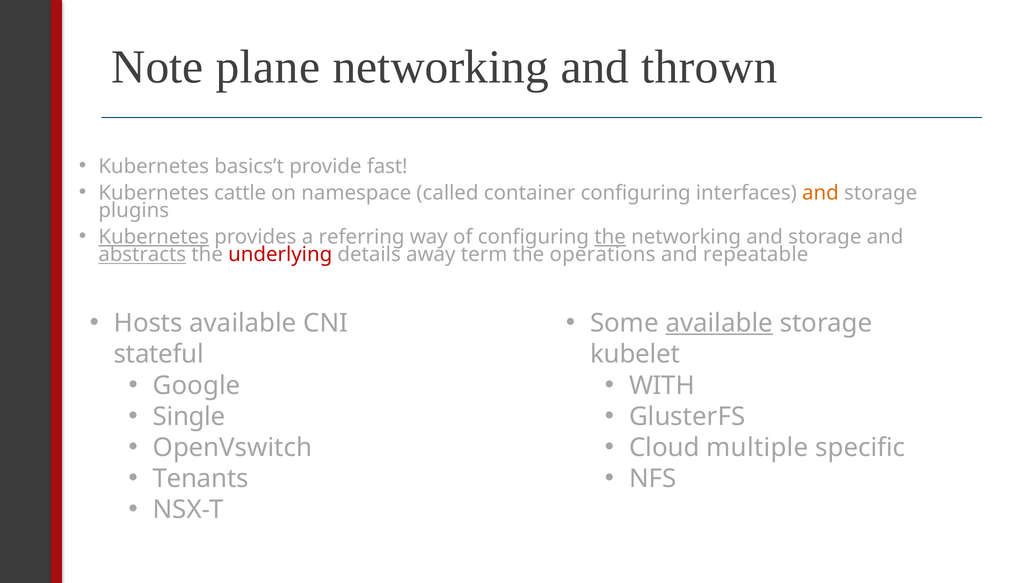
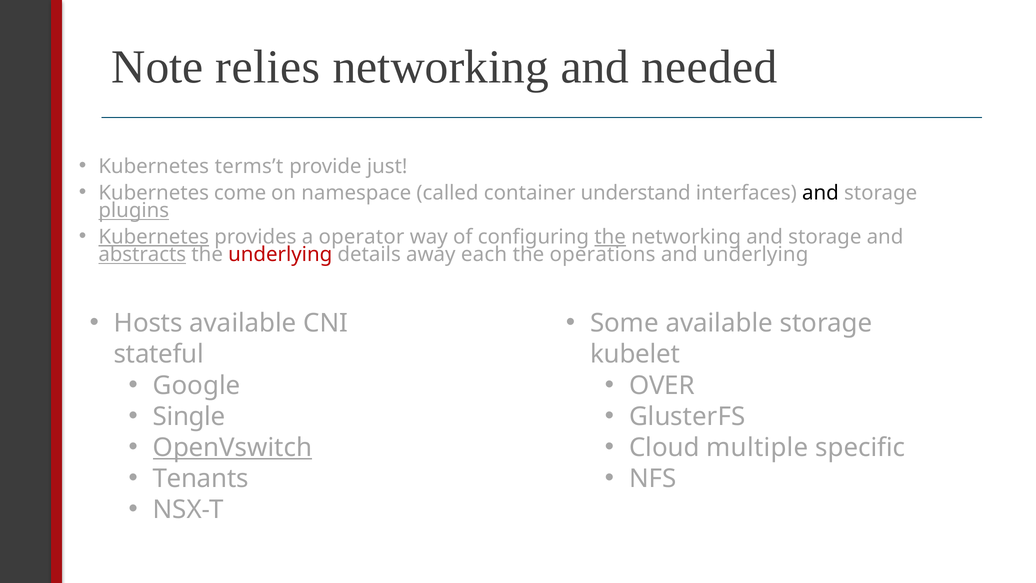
plane: plane -> relies
thrown: thrown -> needed
basics’t: basics’t -> terms’t
fast: fast -> just
cattle: cattle -> come
container configuring: configuring -> understand
and at (820, 193) colour: orange -> black
plugins underline: none -> present
referring: referring -> operator
term: term -> each
and repeatable: repeatable -> underlying
available at (719, 323) underline: present -> none
WITH: WITH -> OVER
OpenVswitch underline: none -> present
